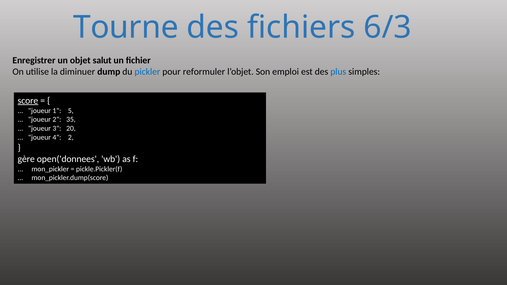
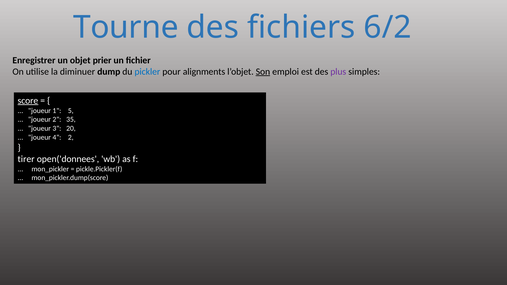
6/3: 6/3 -> 6/2
salut: salut -> prier
reformuler: reformuler -> alignments
Son underline: none -> present
plus colour: blue -> purple
gère: gère -> tirer
